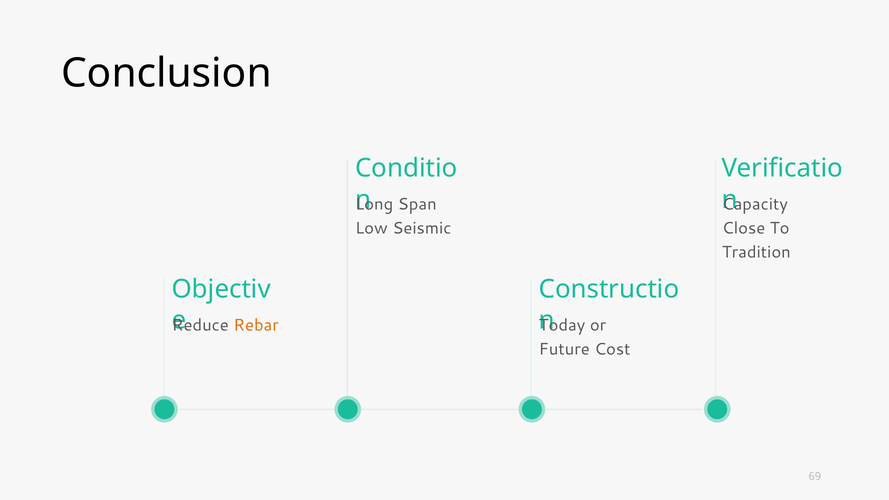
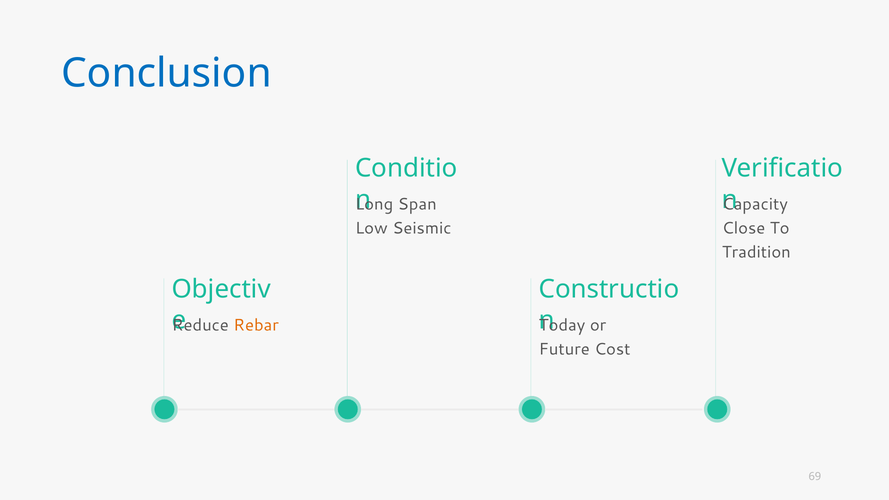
Conclusion colour: black -> blue
